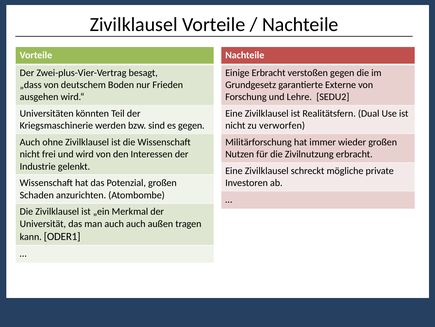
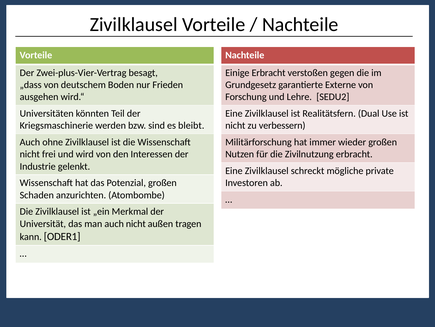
es gegen: gegen -> bleibt
verworfen: verworfen -> verbessern
auch auch: auch -> nicht
